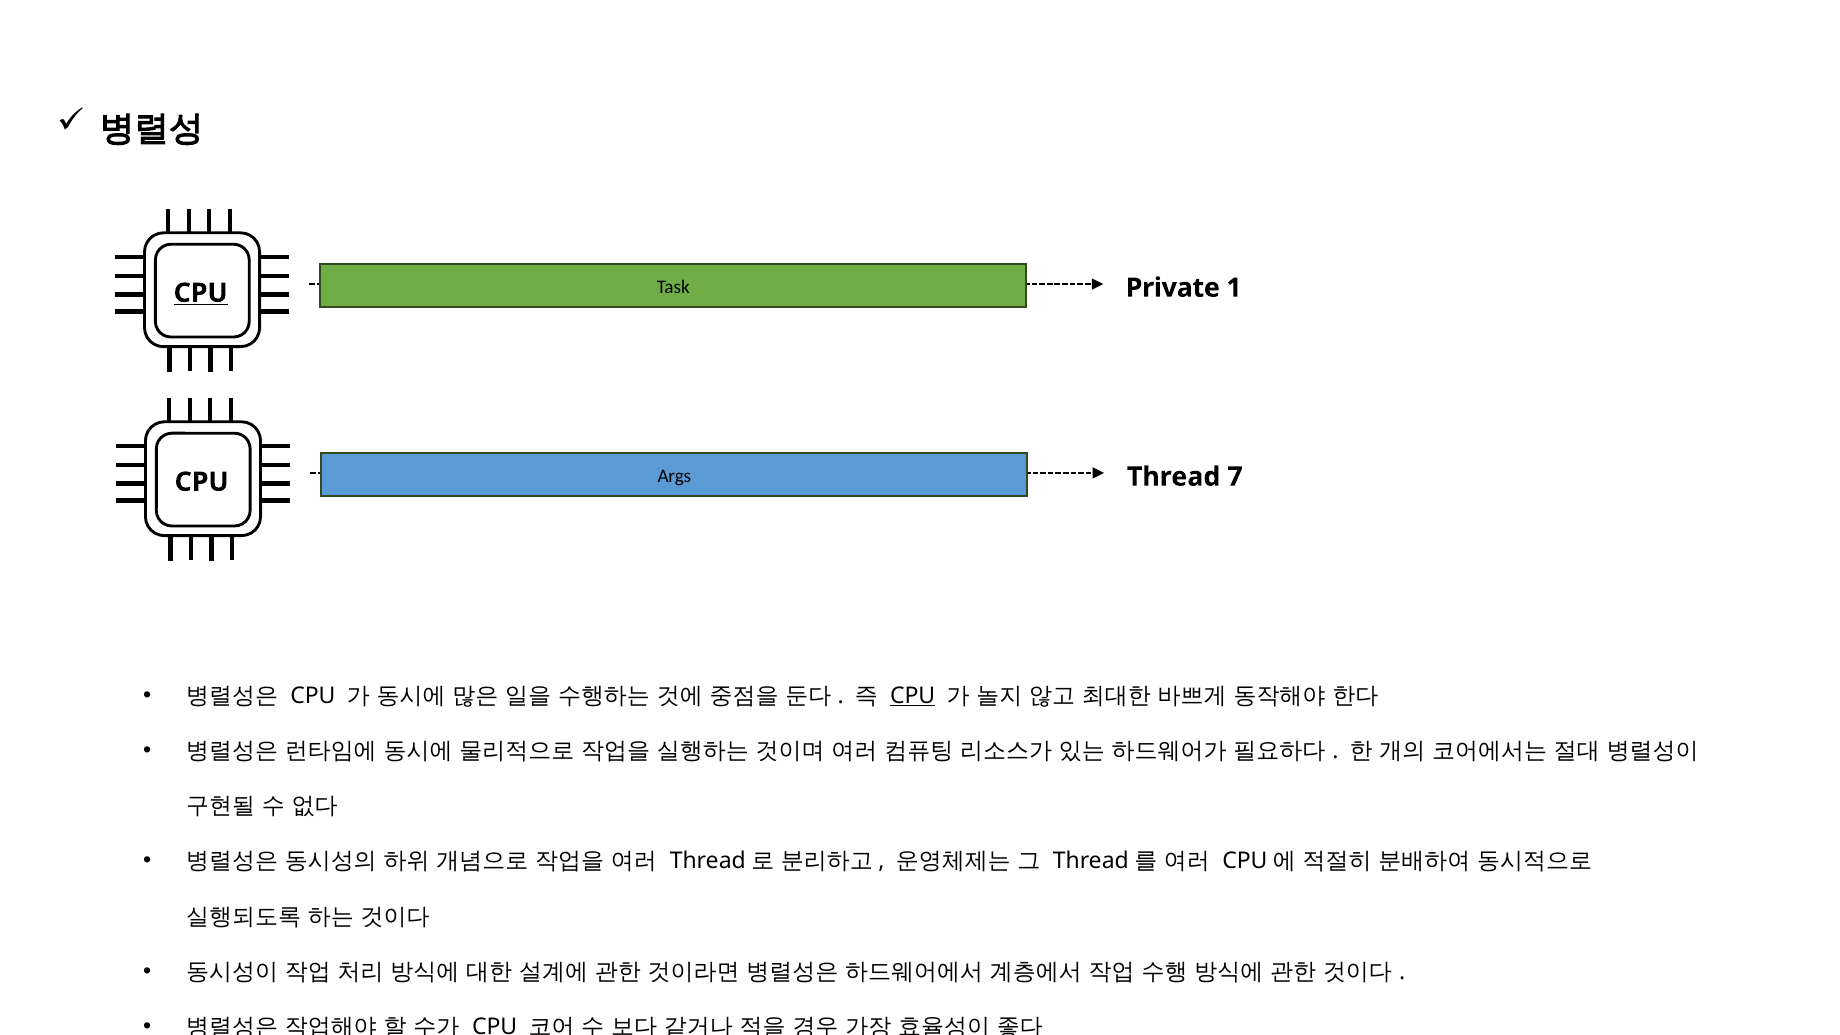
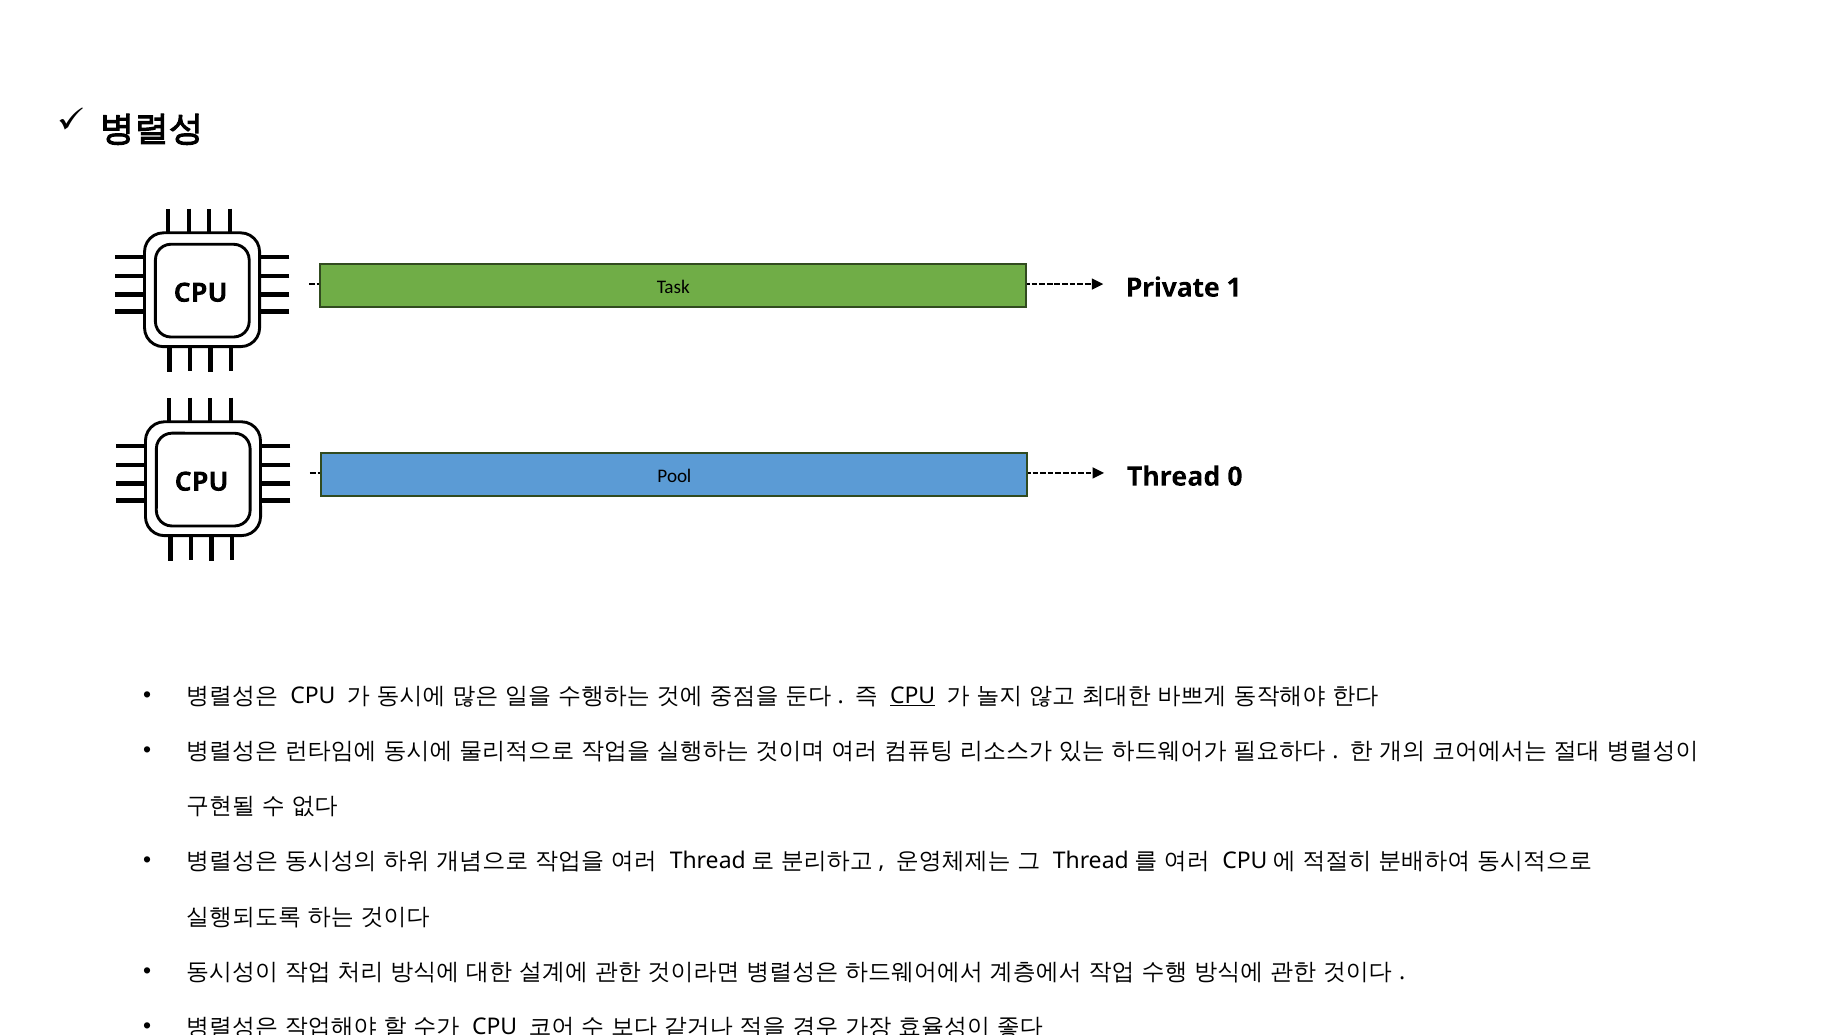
CPU at (201, 293) underline: present -> none
Args: Args -> Pool
7: 7 -> 0
